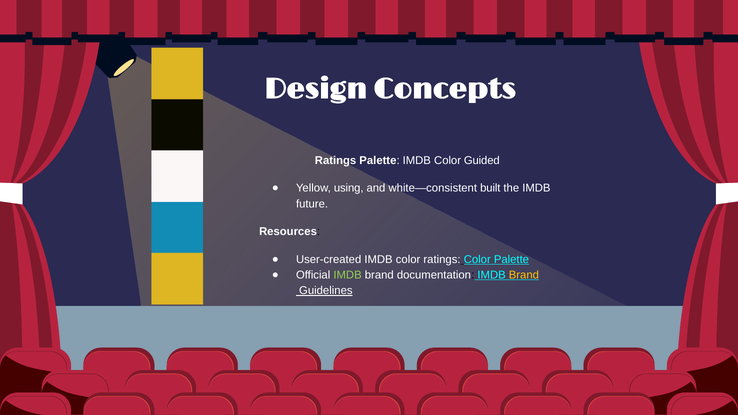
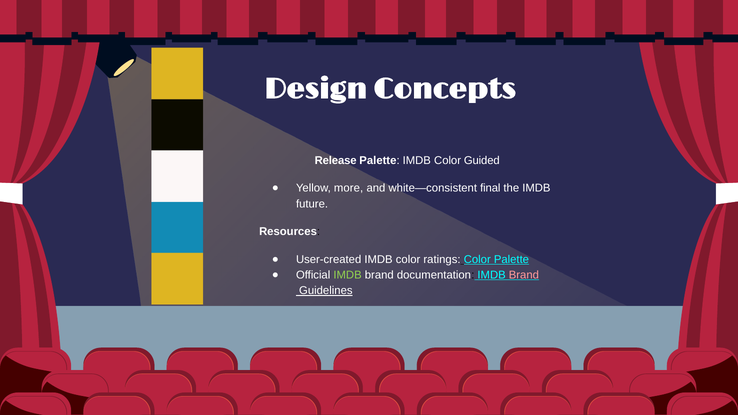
Ratings at (336, 160): Ratings -> Release
using: using -> more
built: built -> final
Brand at (524, 275) colour: yellow -> pink
